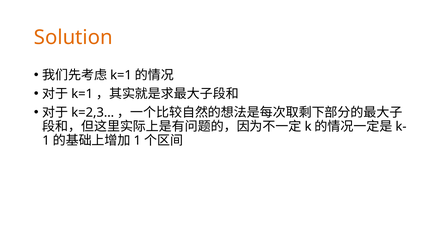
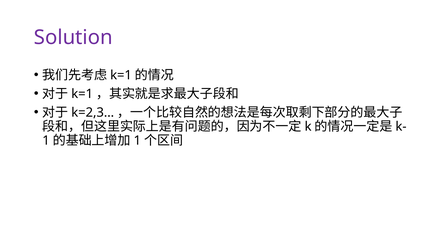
Solution colour: orange -> purple
